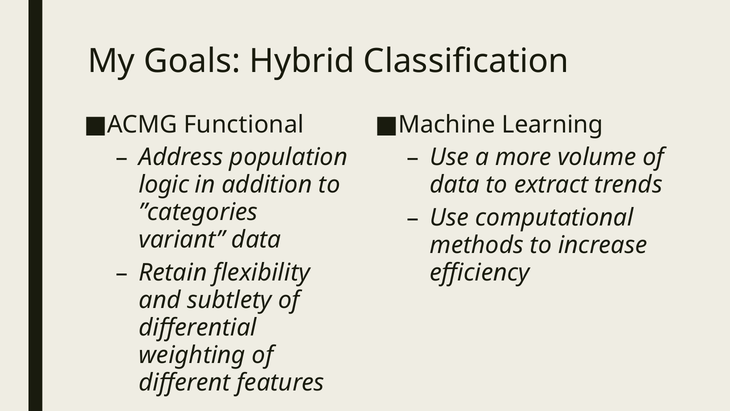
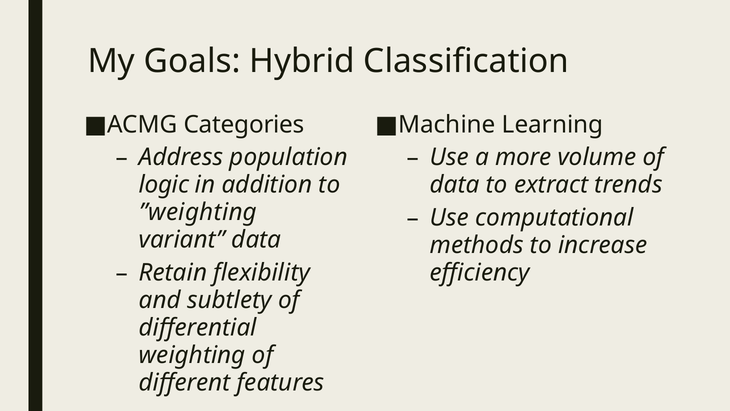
Functional: Functional -> Categories
”categories: ”categories -> ”weighting
